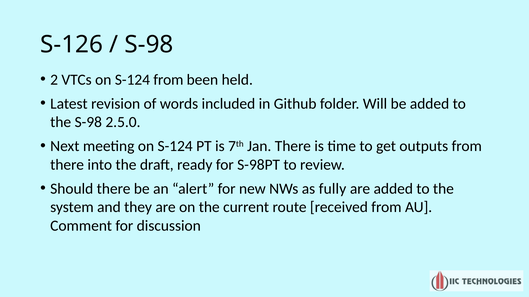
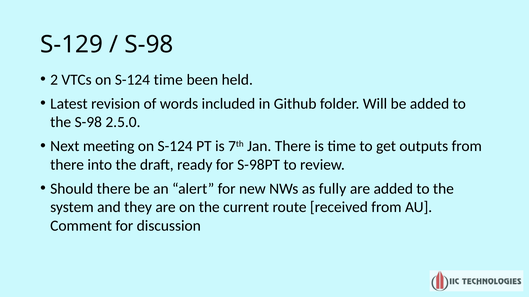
S-126: S-126 -> S-129
S-124 from: from -> time
